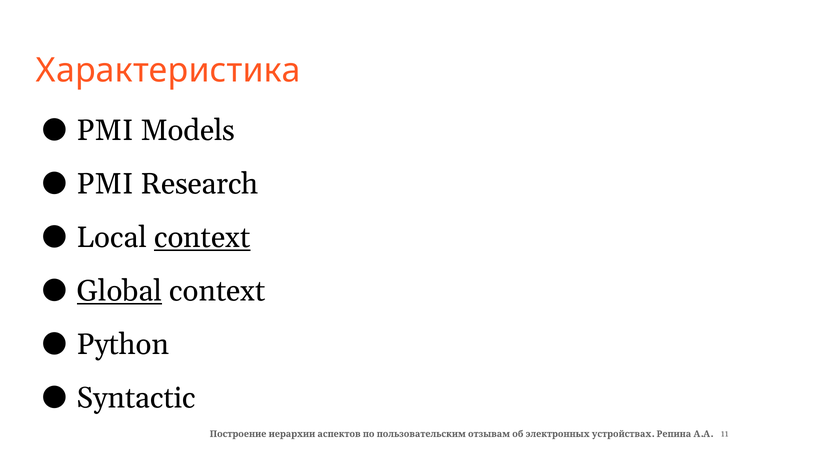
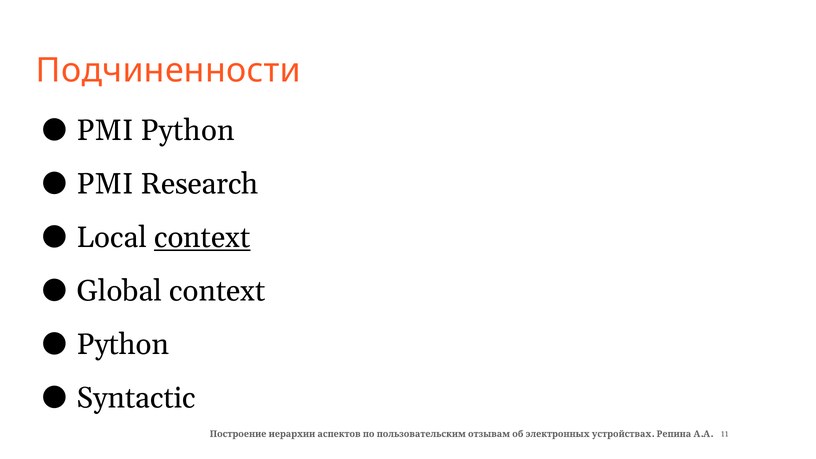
Характеристика: Характеристика -> Подчиненности
PMI Models: Models -> Python
Global underline: present -> none
